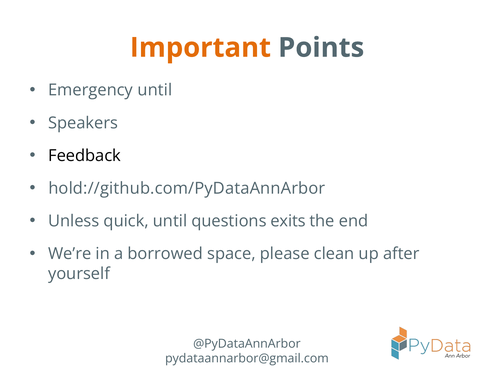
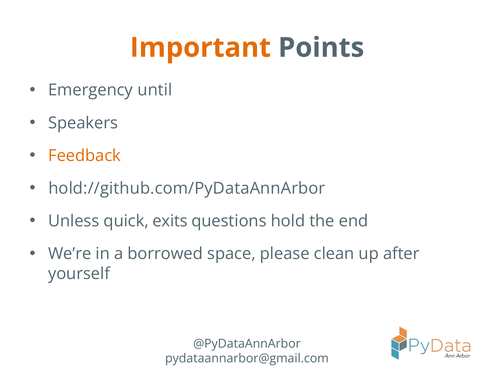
Feedback colour: black -> orange
quick until: until -> exits
exits: exits -> hold
